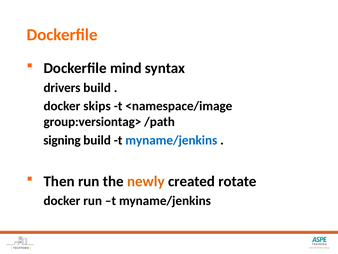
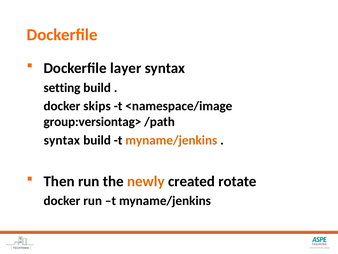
mind: mind -> layer
drivers: drivers -> setting
signing at (62, 140): signing -> syntax
myname/jenkins at (171, 140) colour: blue -> orange
